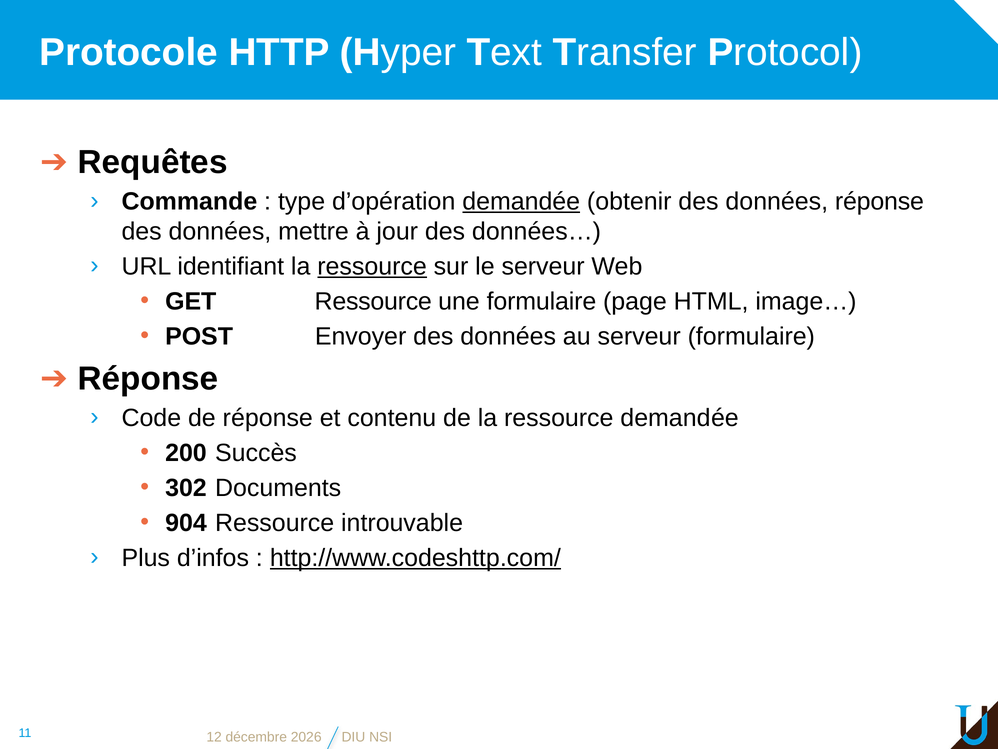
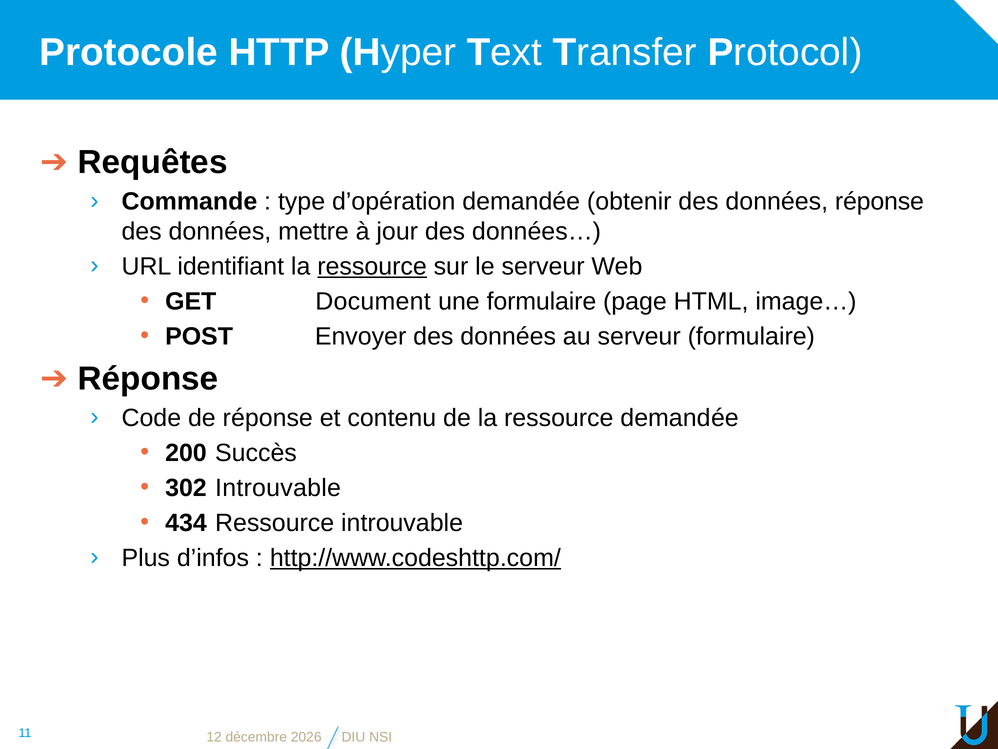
demandée at (521, 202) underline: present -> none
GET Ressource: Ressource -> Document
302 Documents: Documents -> Introuvable
904: 904 -> 434
